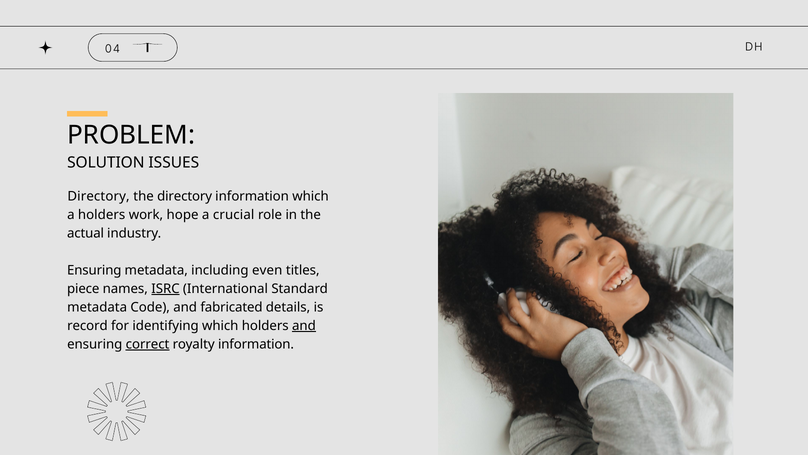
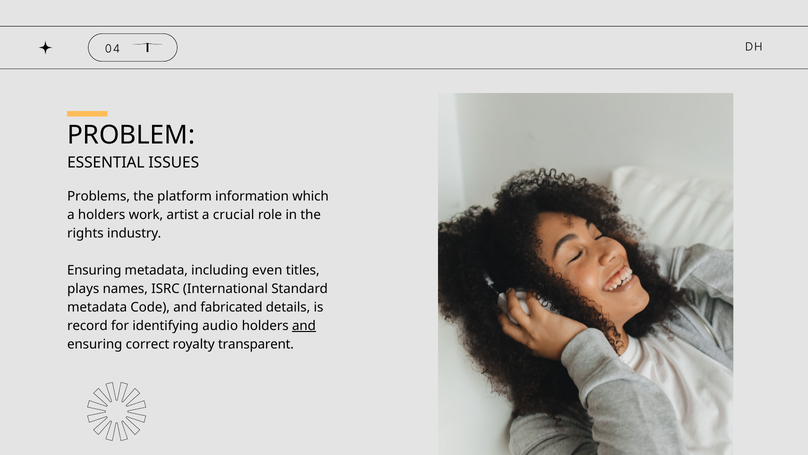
SOLUTION: SOLUTION -> ESSENTIAL
Directory at (99, 196): Directory -> Problems
the directory: directory -> platform
hope: hope -> artist
actual: actual -> rights
piece: piece -> plays
ISRC underline: present -> none
identifying which: which -> audio
correct underline: present -> none
royalty information: information -> transparent
